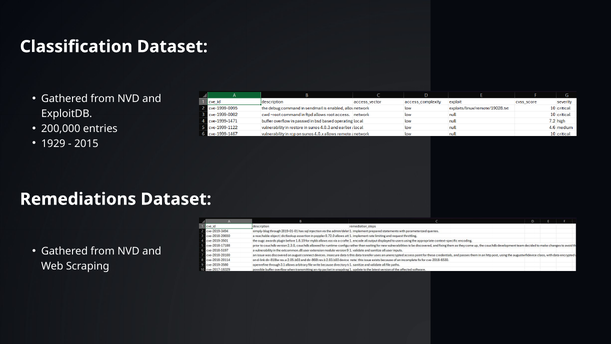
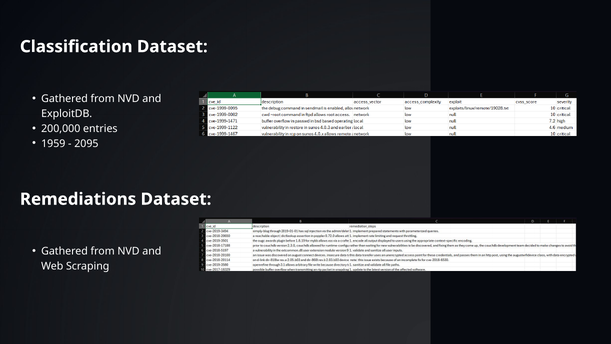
1929: 1929 -> 1959
2015: 2015 -> 2095
